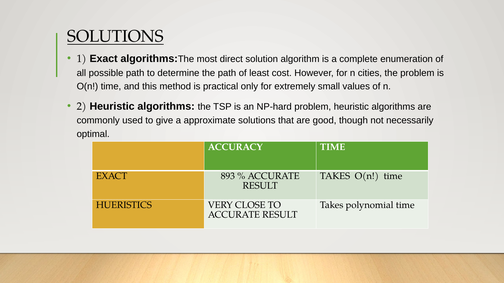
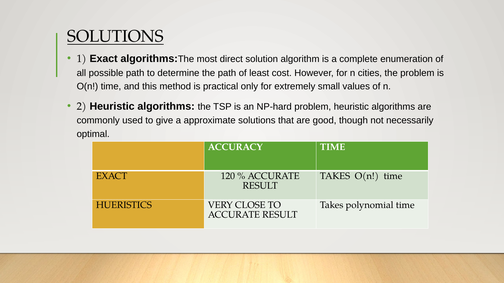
893: 893 -> 120
